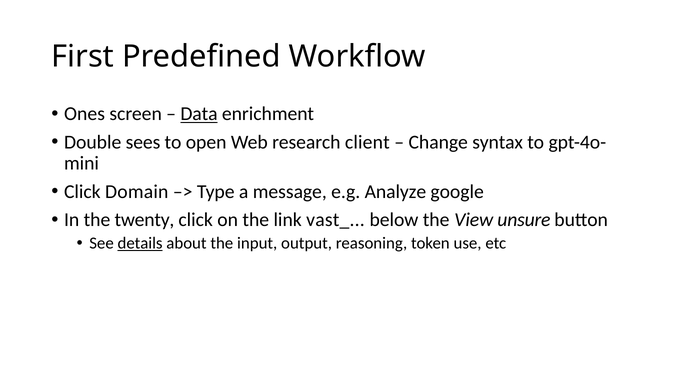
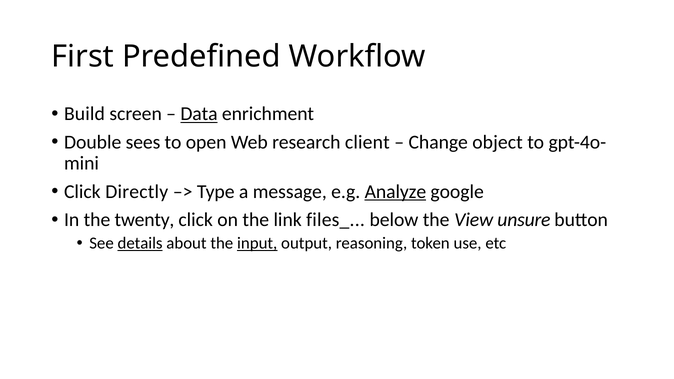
Ones: Ones -> Build
syntax: syntax -> object
Domain: Domain -> Directly
Analyze underline: none -> present
vast_: vast_ -> files_
input underline: none -> present
